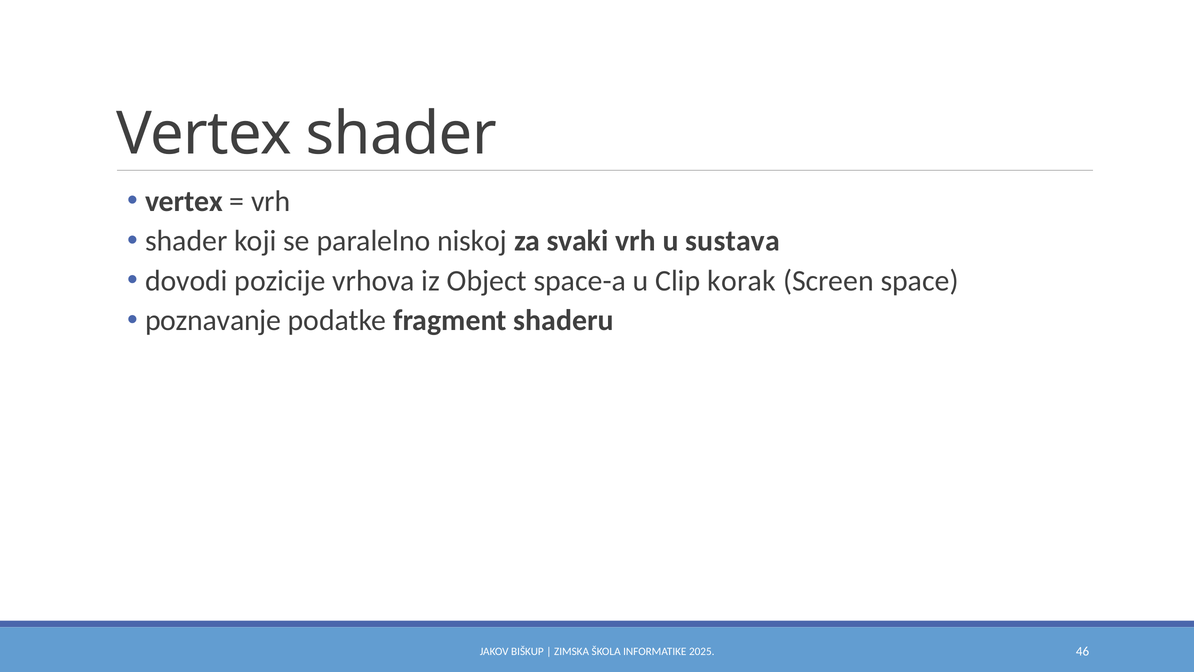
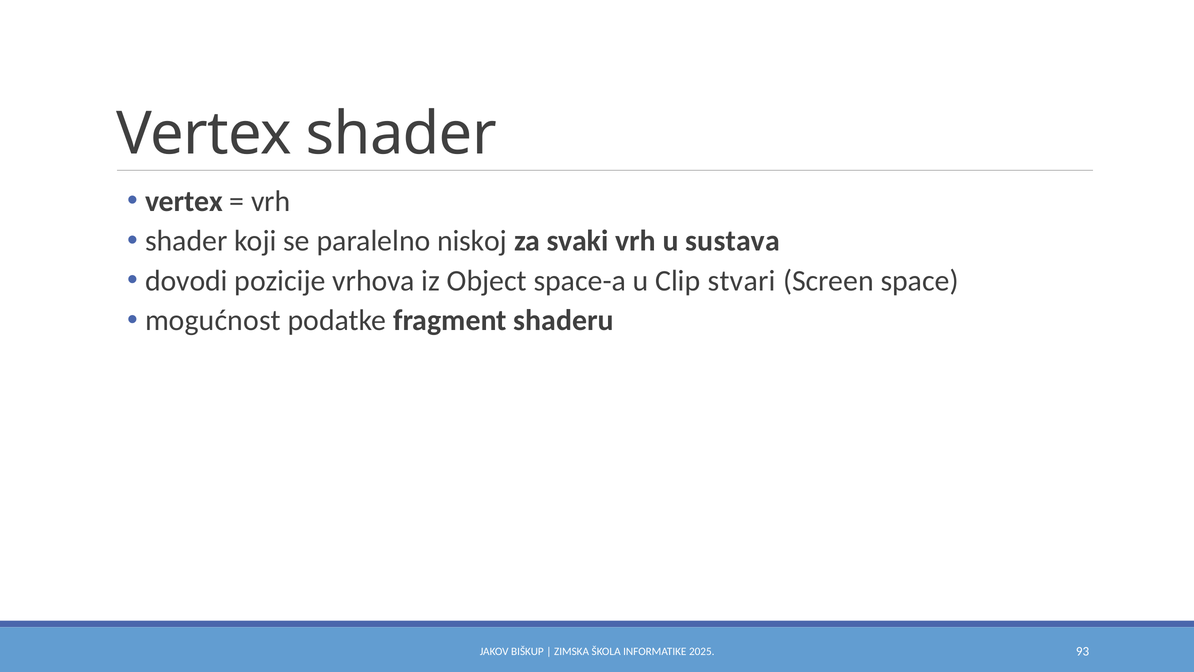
korak: korak -> stvari
poznavanje: poznavanje -> mogućnost
46: 46 -> 93
